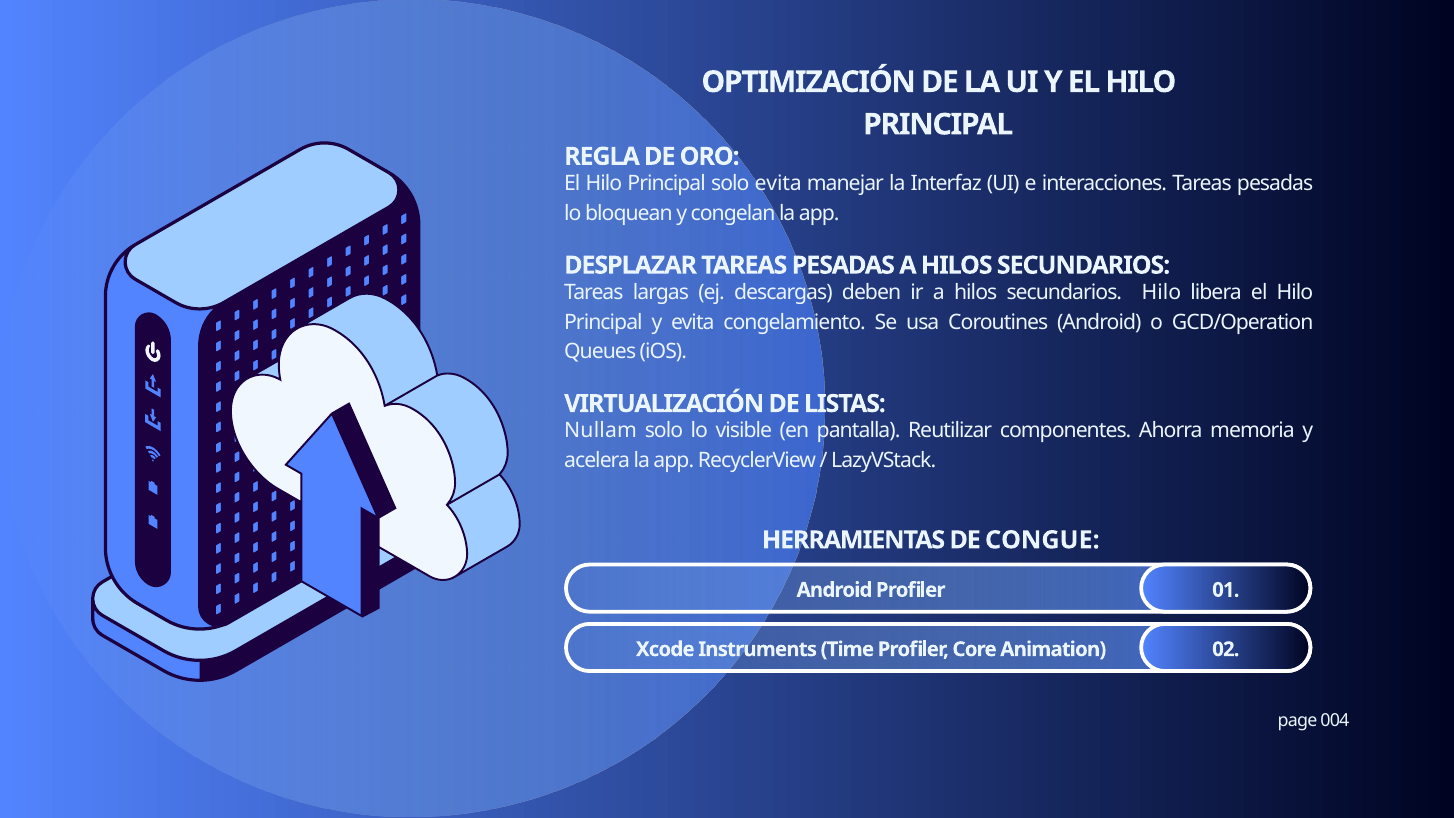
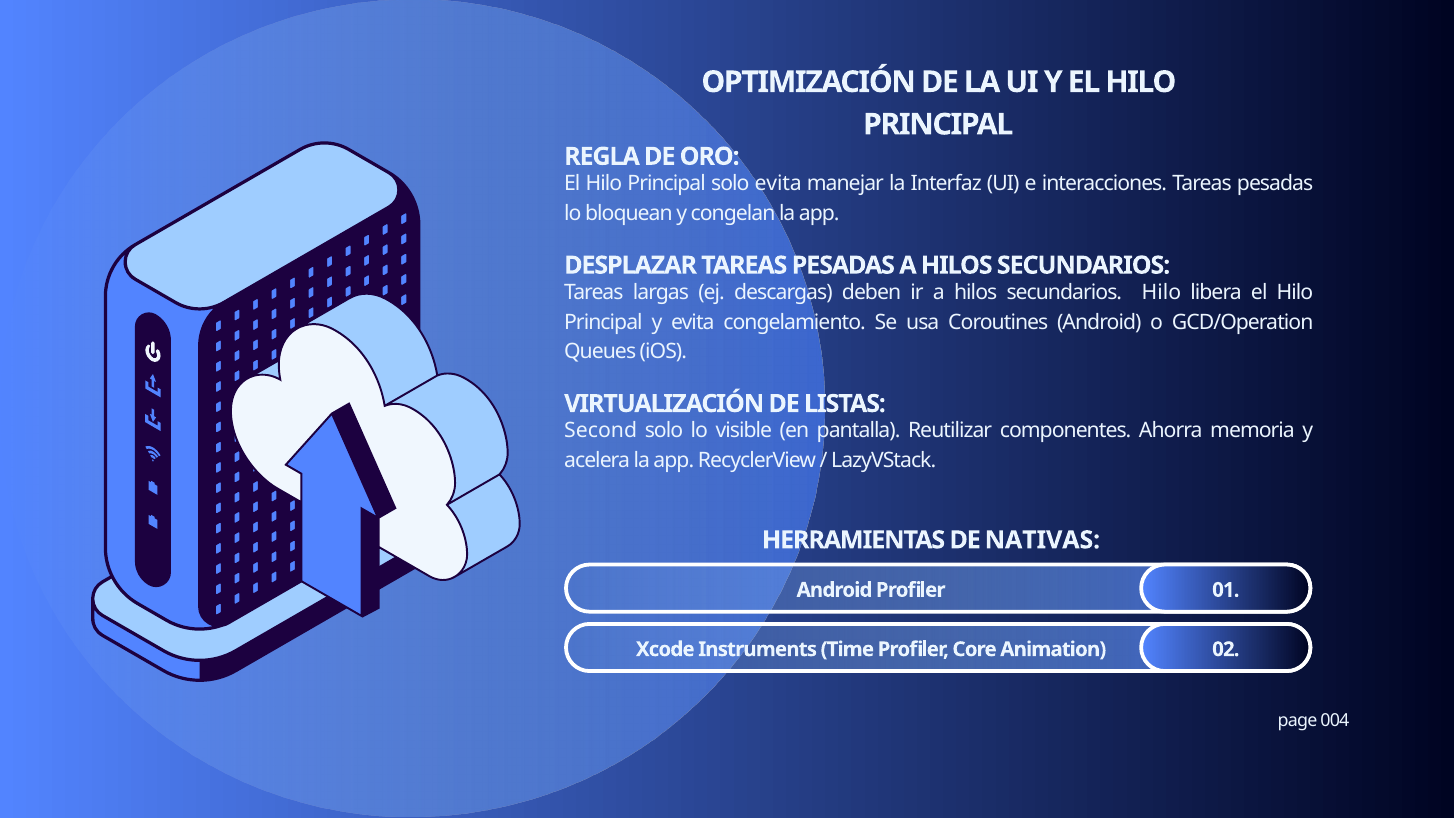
Nullam: Nullam -> Second
CONGUE: CONGUE -> NATIVAS
